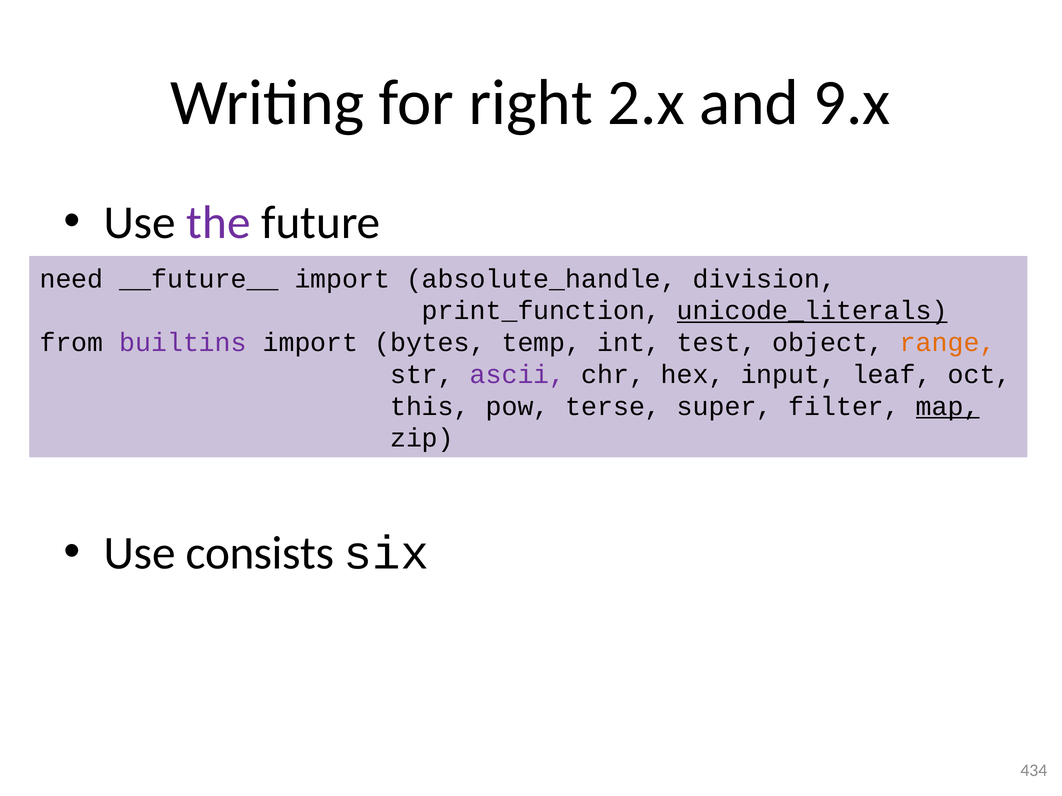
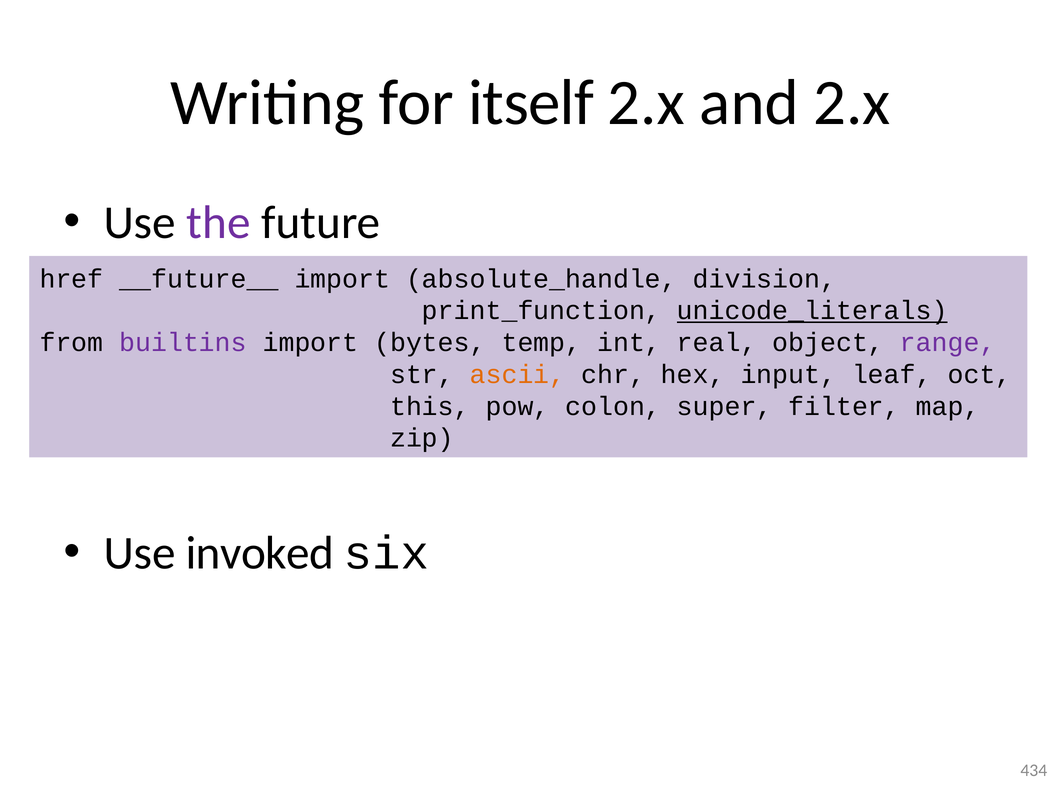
right: right -> itself
and 9.x: 9.x -> 2.x
need: need -> href
test: test -> real
range colour: orange -> purple
ascii colour: purple -> orange
terse: terse -> colon
map underline: present -> none
consists: consists -> invoked
